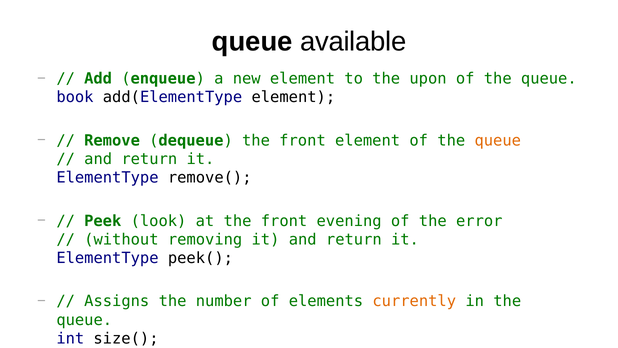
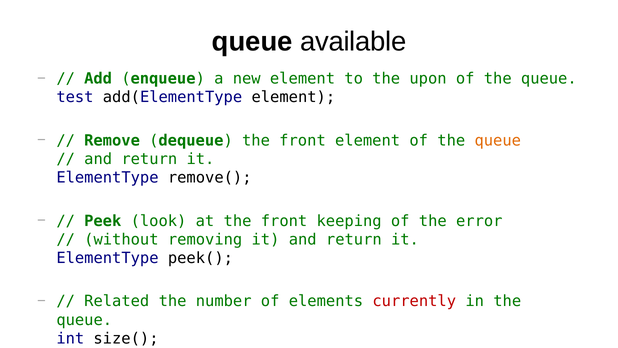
book: book -> test
evening: evening -> keeping
Assigns: Assigns -> Related
currently colour: orange -> red
